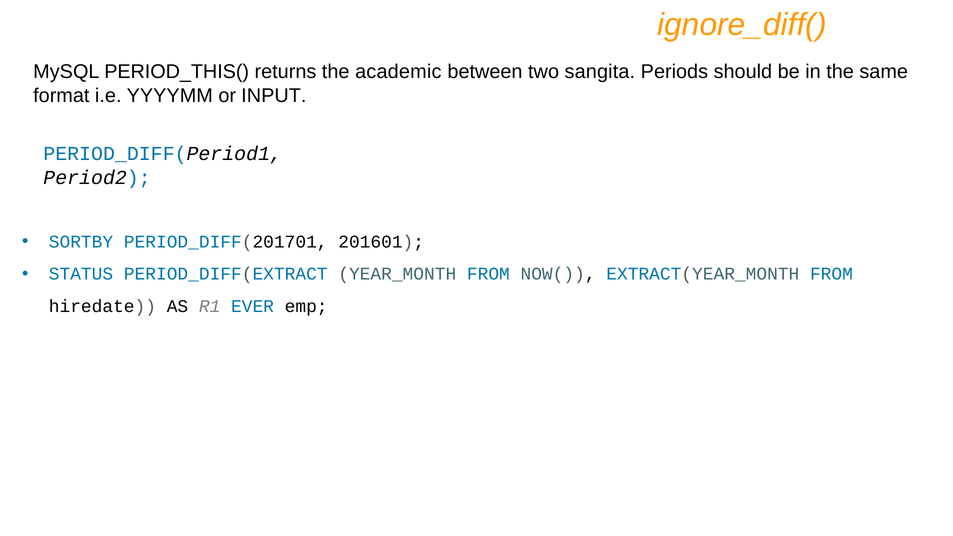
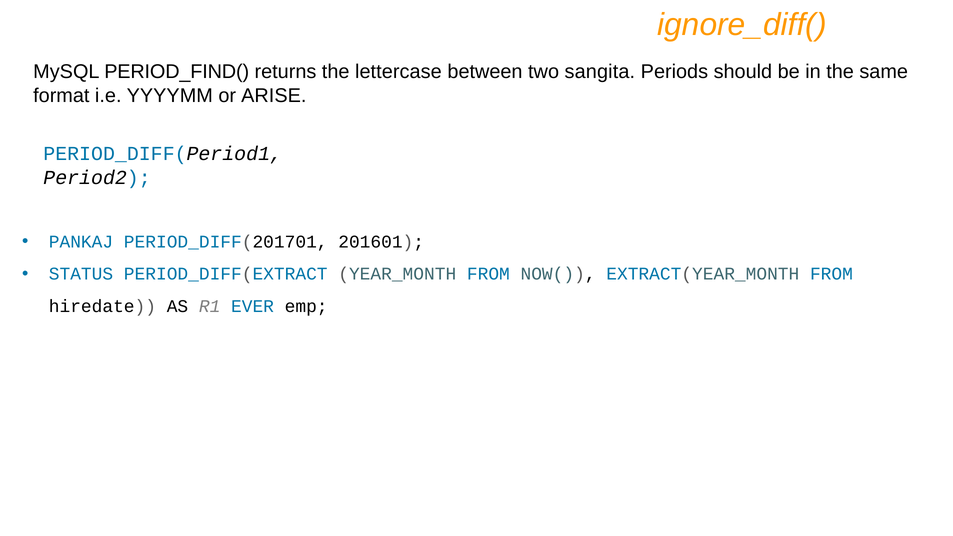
PERIOD_THIS(: PERIOD_THIS( -> PERIOD_FIND(
academic: academic -> lettercase
INPUT: INPUT -> ARISE
SORTBY: SORTBY -> PANKAJ
